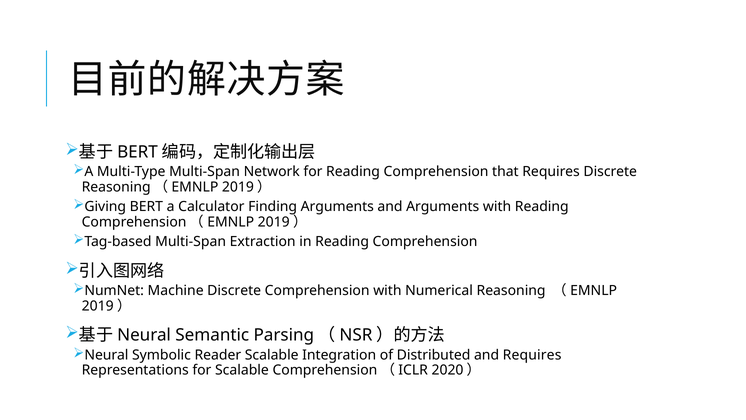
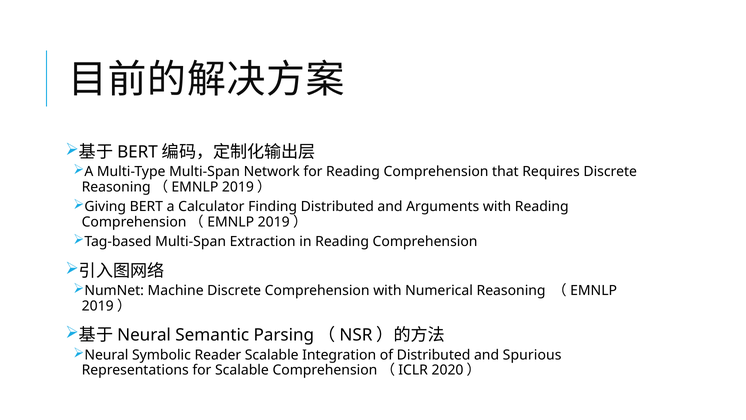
Finding Arguments: Arguments -> Distributed
and Requires: Requires -> Spurious
